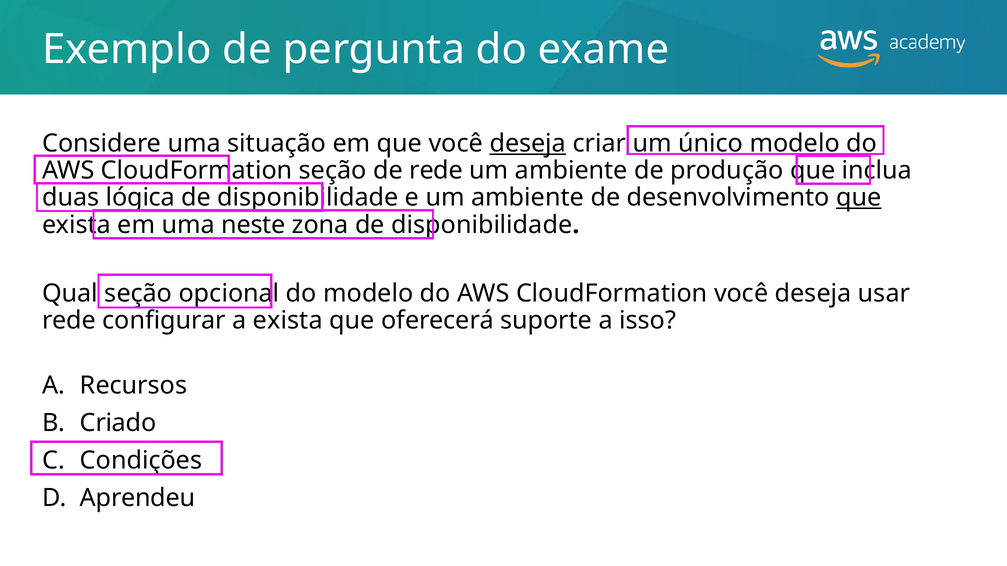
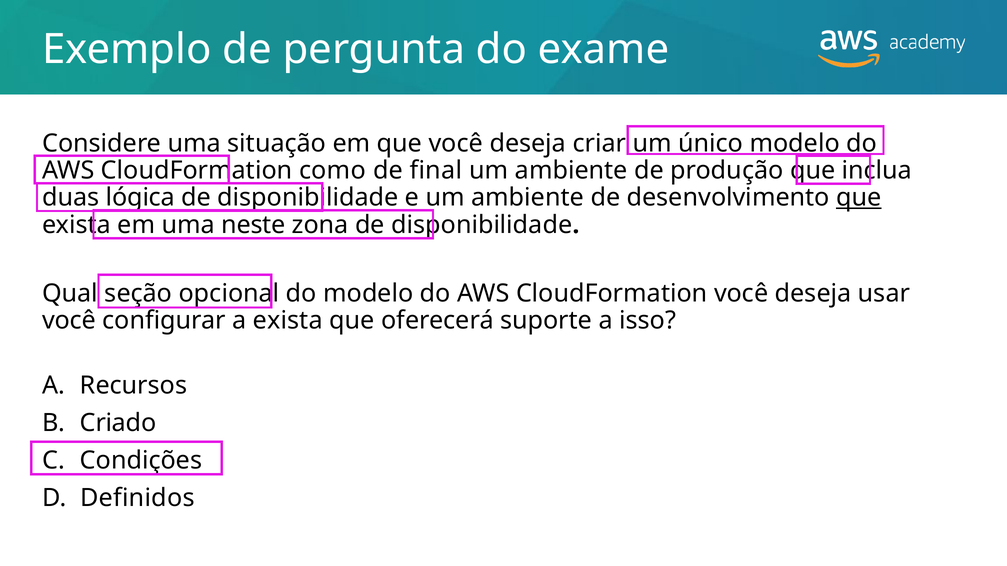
deseja at (528, 143) underline: present -> none
CloudFormation seção: seção -> como
de rede: rede -> final
rede at (69, 321): rede -> você
Aprendeu: Aprendeu -> Definidos
